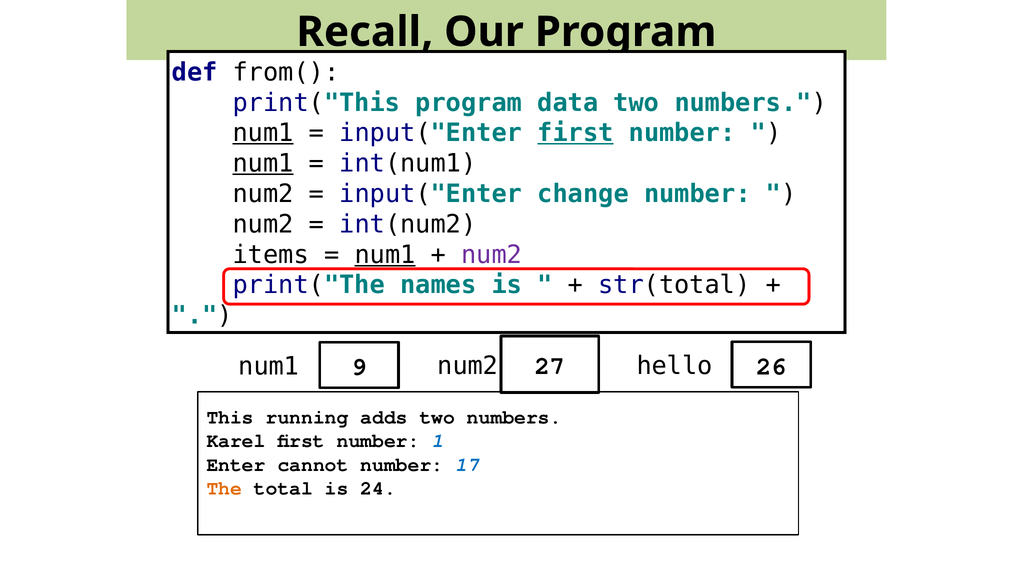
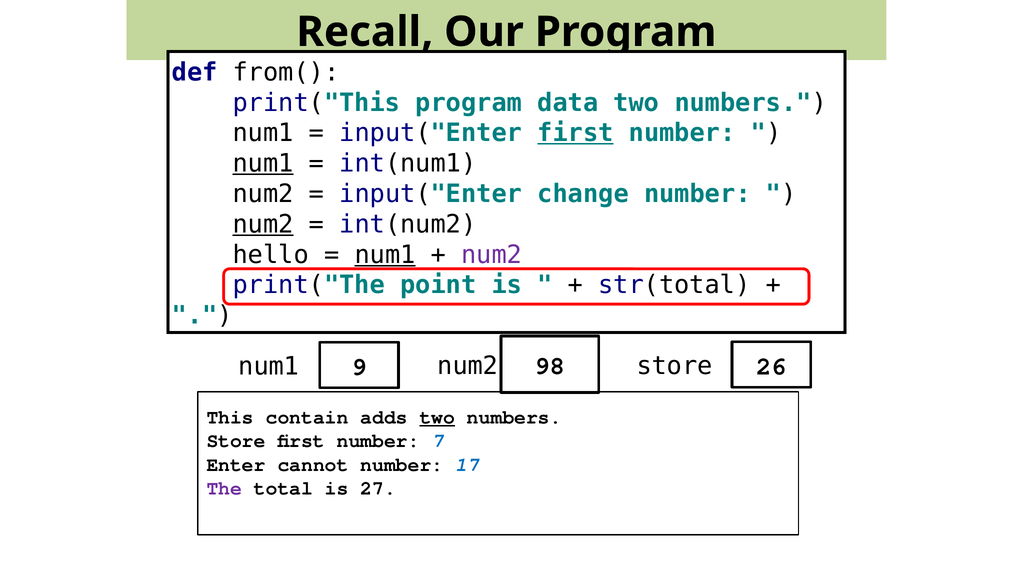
num1 at (263, 133) underline: present -> none
num2 at (263, 224) underline: none -> present
items: items -> hello
names: names -> point
hello at (675, 366): hello -> store
27: 27 -> 98
running: running -> contain
two at (437, 417) underline: none -> present
Karel at (236, 441): Karel -> Store
1: 1 -> 7
The colour: orange -> purple
24: 24 -> 27
